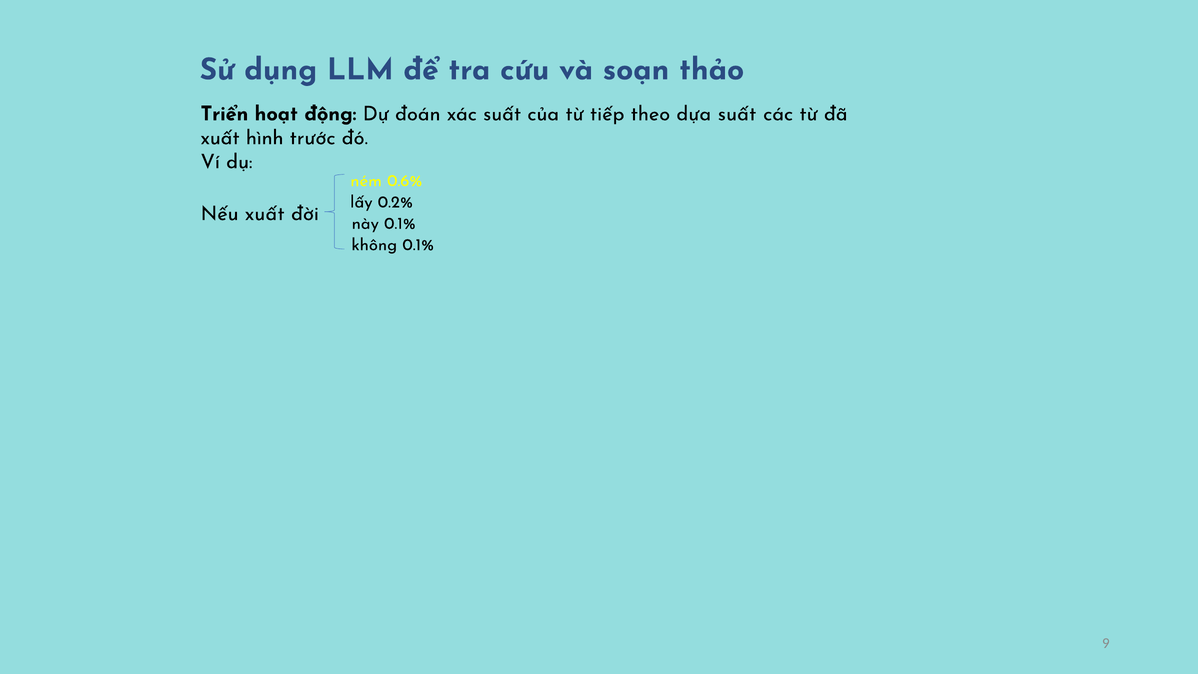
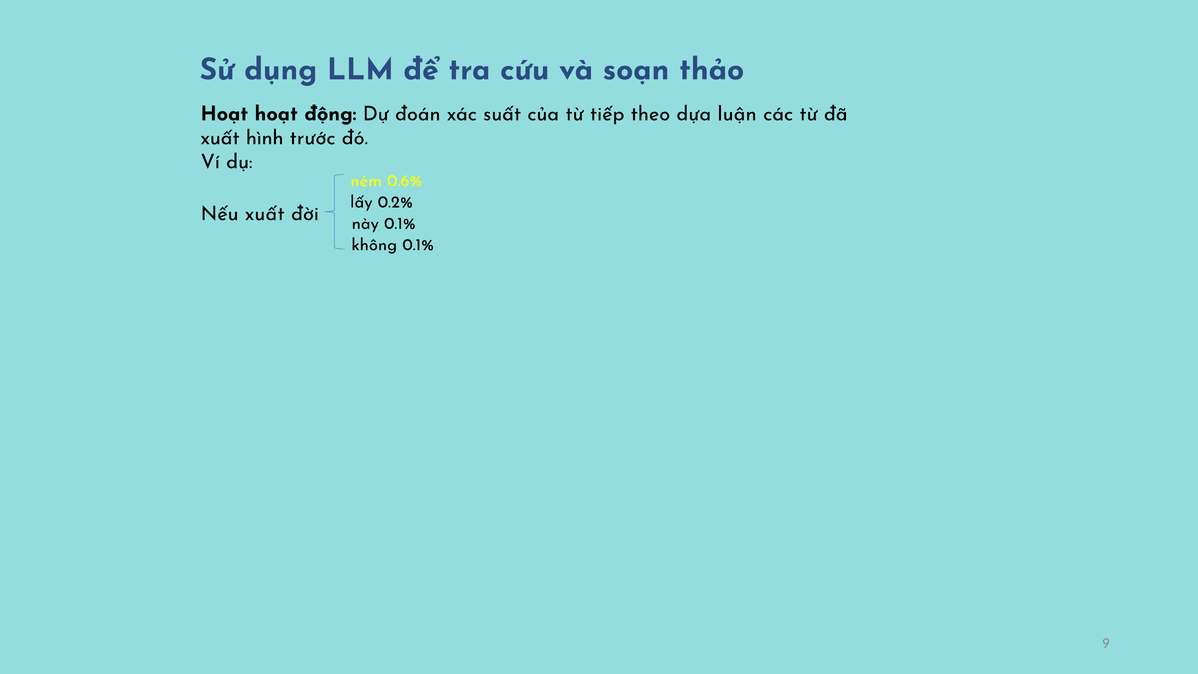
Triển at (224, 114): Triển -> Hoạt
dựa suất: suất -> luận
